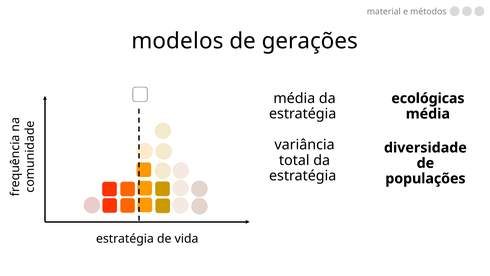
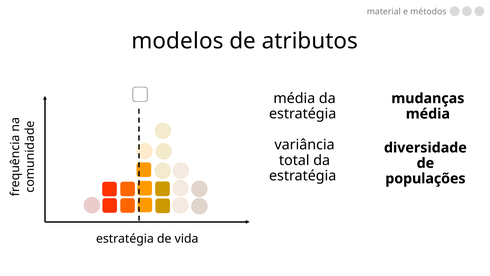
gerações: gerações -> atributos
ecológicas: ecológicas -> mudanças
